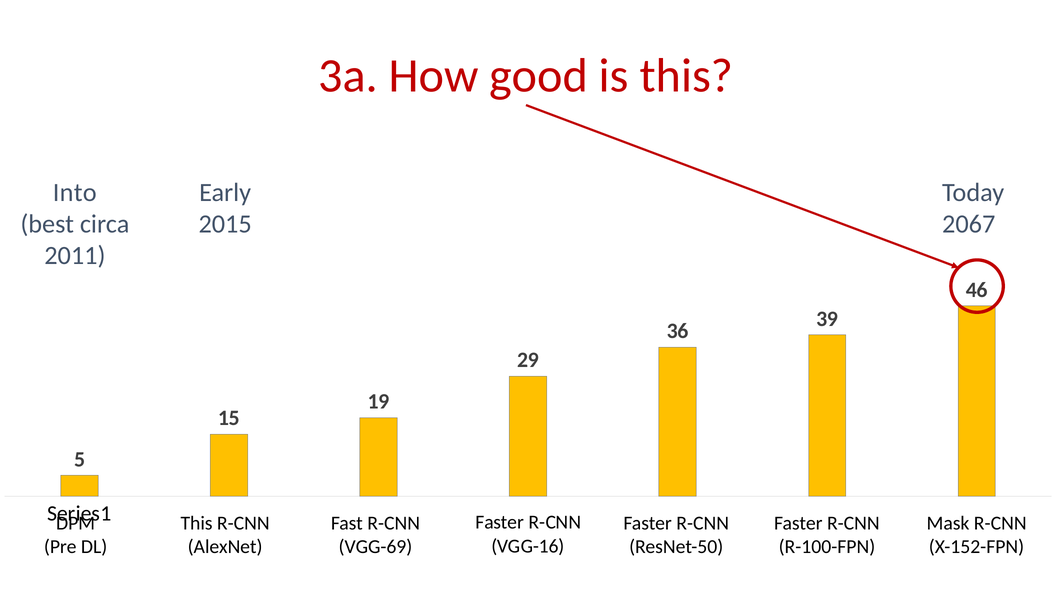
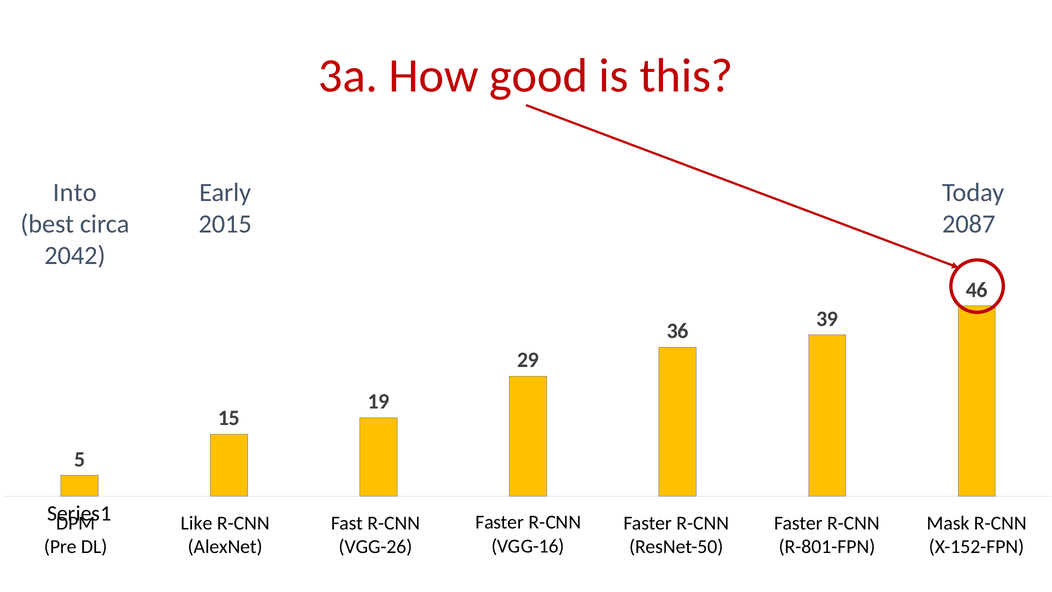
2067: 2067 -> 2087
2011: 2011 -> 2042
This at (197, 523): This -> Like
VGG-69: VGG-69 -> VGG-26
R-100-FPN: R-100-FPN -> R-801-FPN
